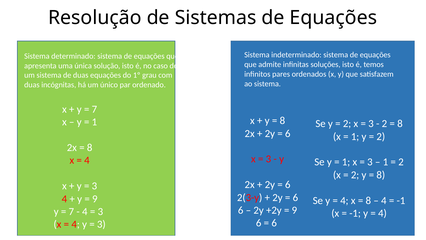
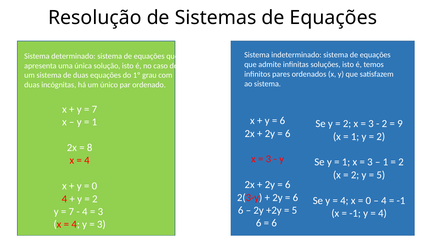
8 at (282, 121): 8 -> 6
8 at (400, 124): 8 -> 9
8 at (381, 175): 8 -> 5
3 at (94, 186): 3 -> 0
9 at (95, 199): 9 -> 2
8 at (368, 200): 8 -> 0
9 at (294, 210): 9 -> 5
